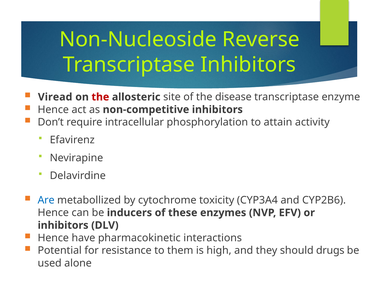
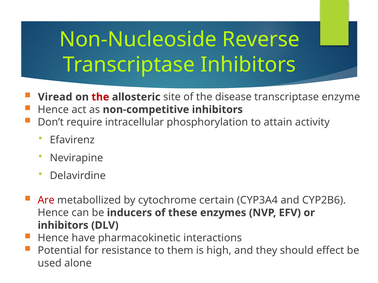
Are colour: blue -> red
toxicity: toxicity -> certain
drugs: drugs -> effect
